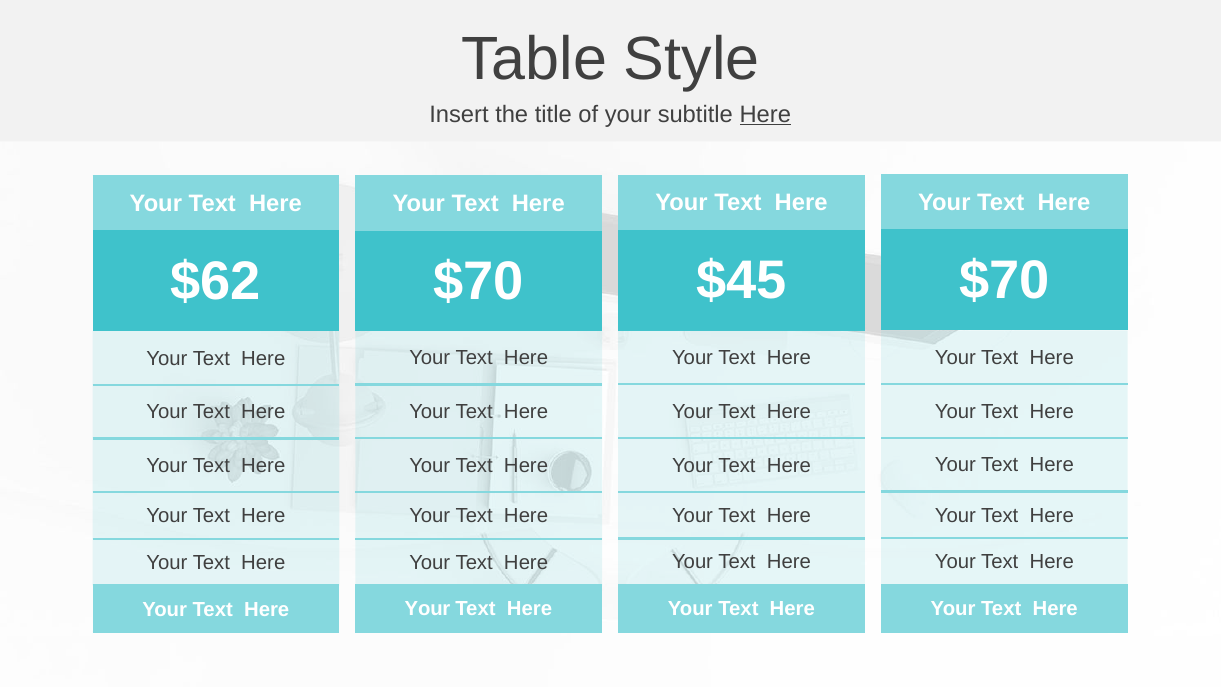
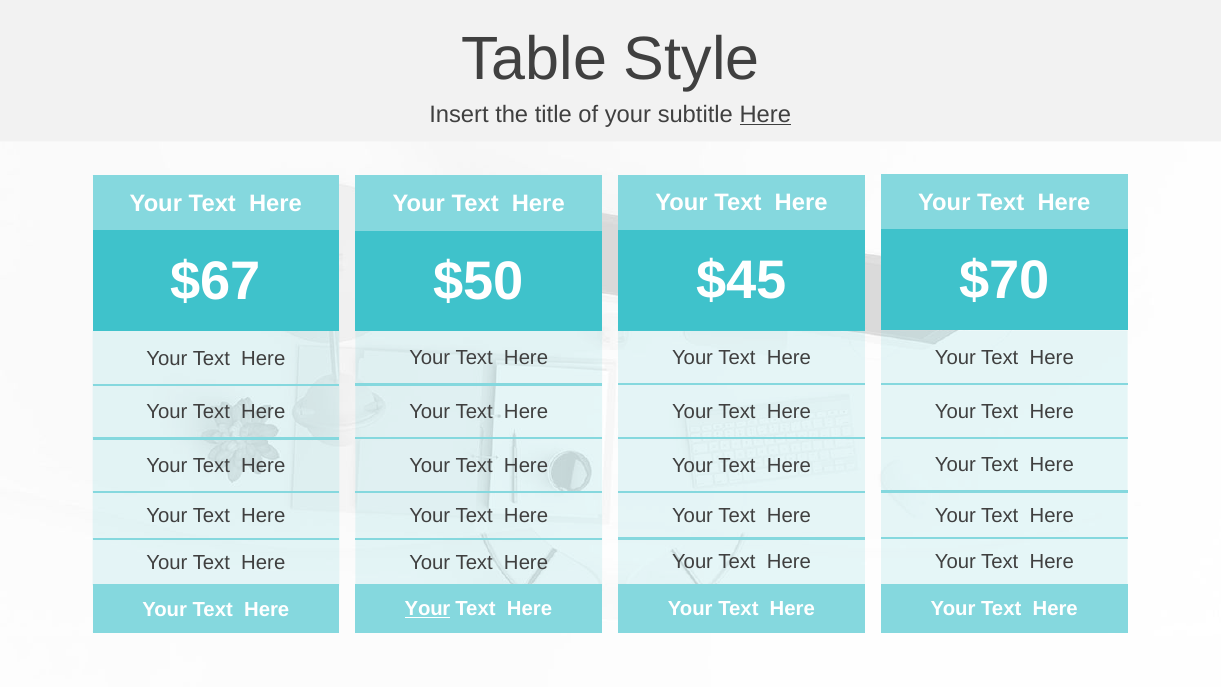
$70 at (479, 281): $70 -> $50
$62: $62 -> $67
Your at (428, 609) underline: none -> present
